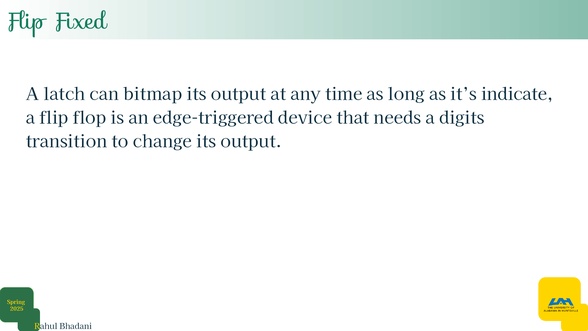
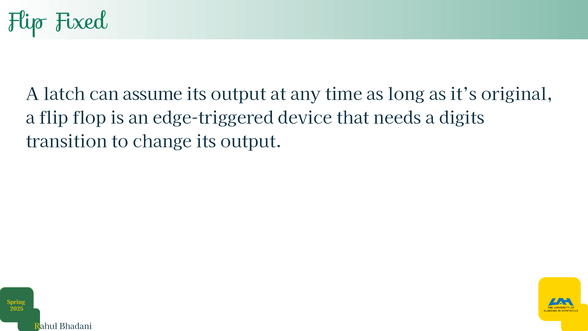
bitmap: bitmap -> assume
indicate: indicate -> original
